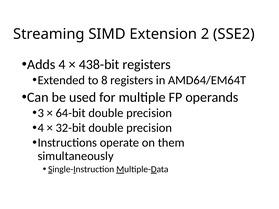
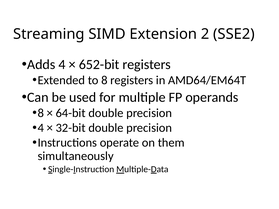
438-bit: 438-bit -> 652-bit
3 at (41, 113): 3 -> 8
